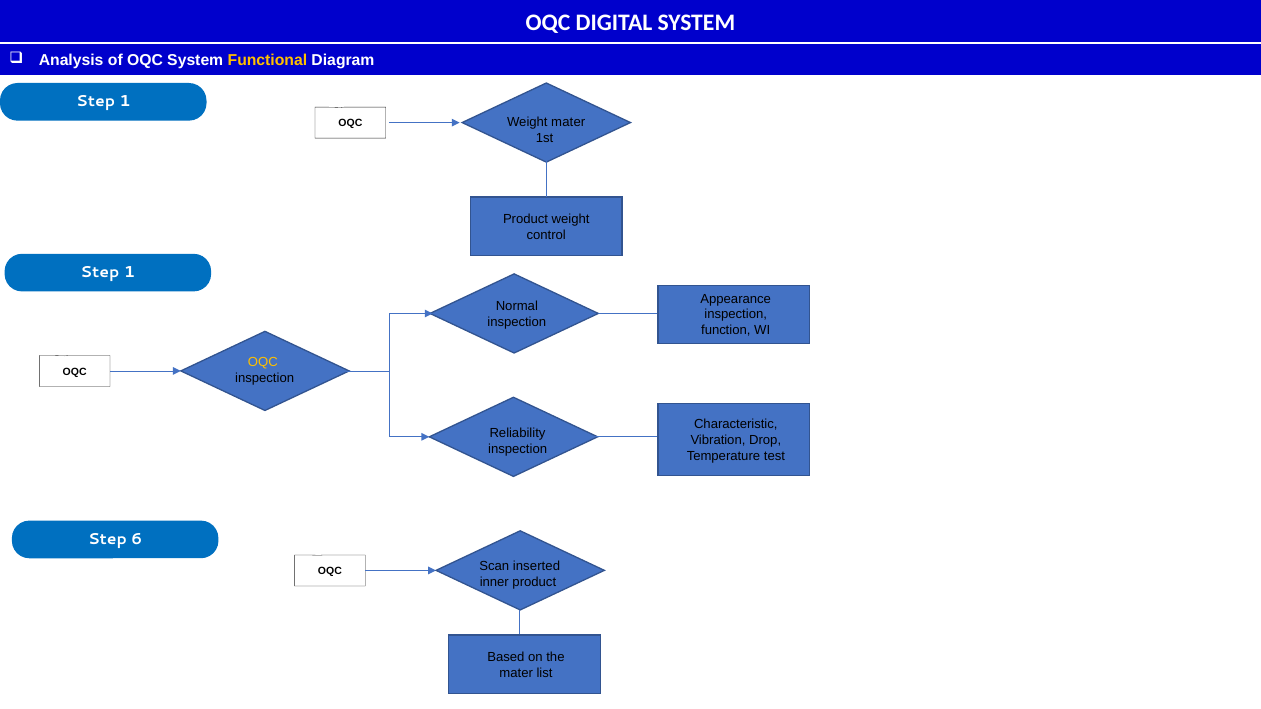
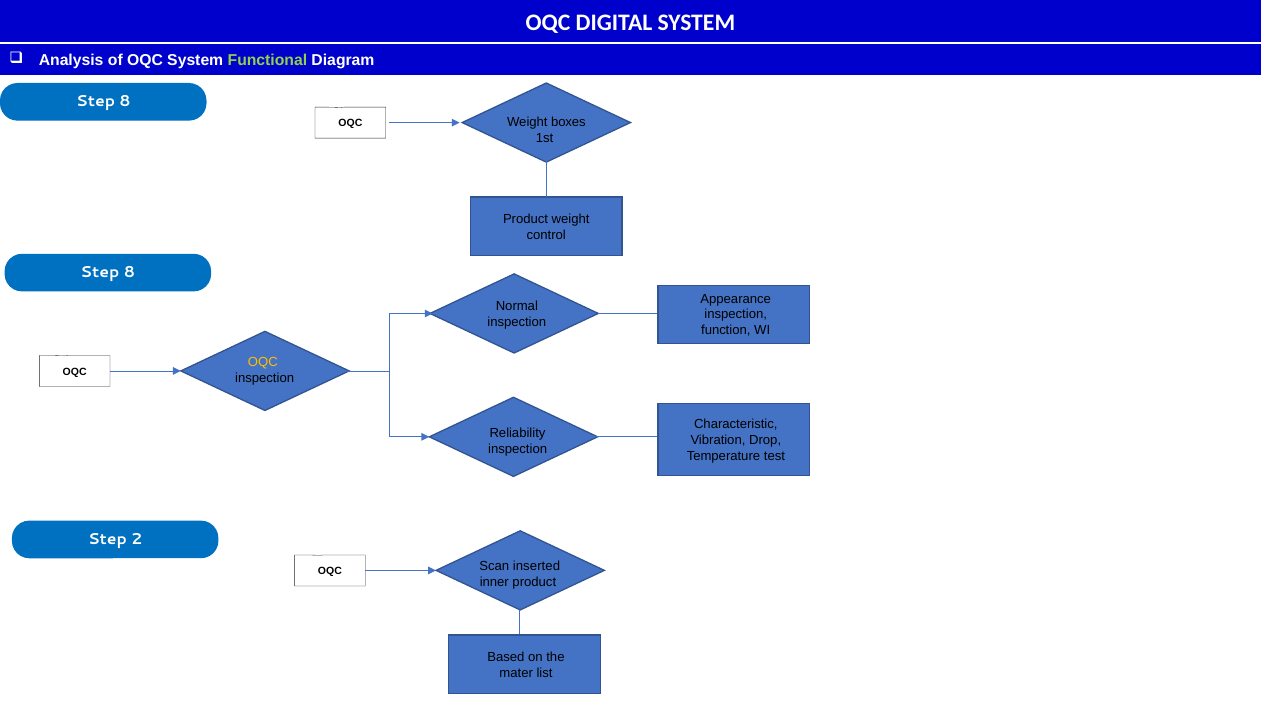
Functional colour: yellow -> light green
1 at (125, 101): 1 -> 8
Weight mater: mater -> boxes
1 at (129, 272): 1 -> 8
6: 6 -> 2
